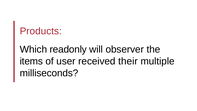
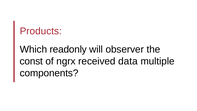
items: items -> const
user: user -> ngrx
their: their -> data
milliseconds: milliseconds -> components
